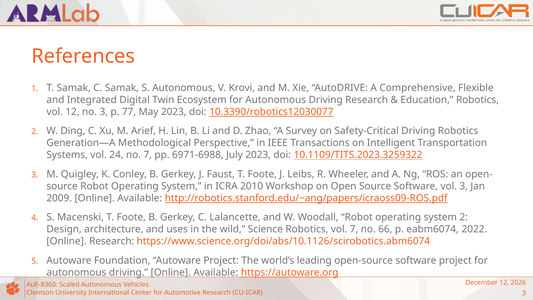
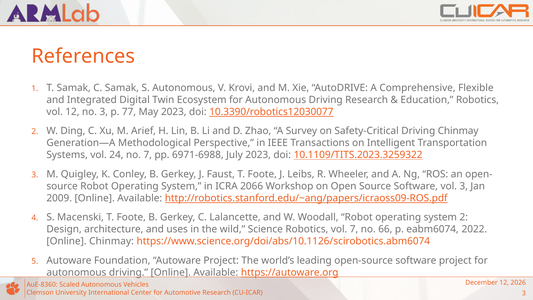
Driving Robotics: Robotics -> Chinmay
2010: 2010 -> 2066
Online Research: Research -> Chinmay
